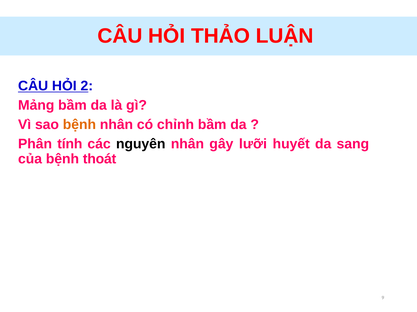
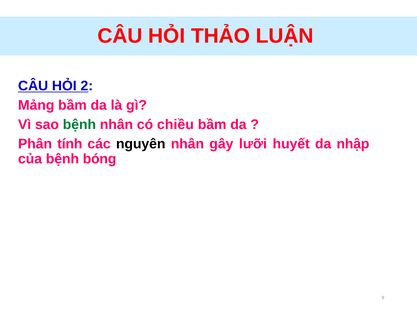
bệnh at (79, 125) colour: orange -> green
chỉnh: chỉnh -> chiều
sang: sang -> nhập
thoát: thoát -> bóng
